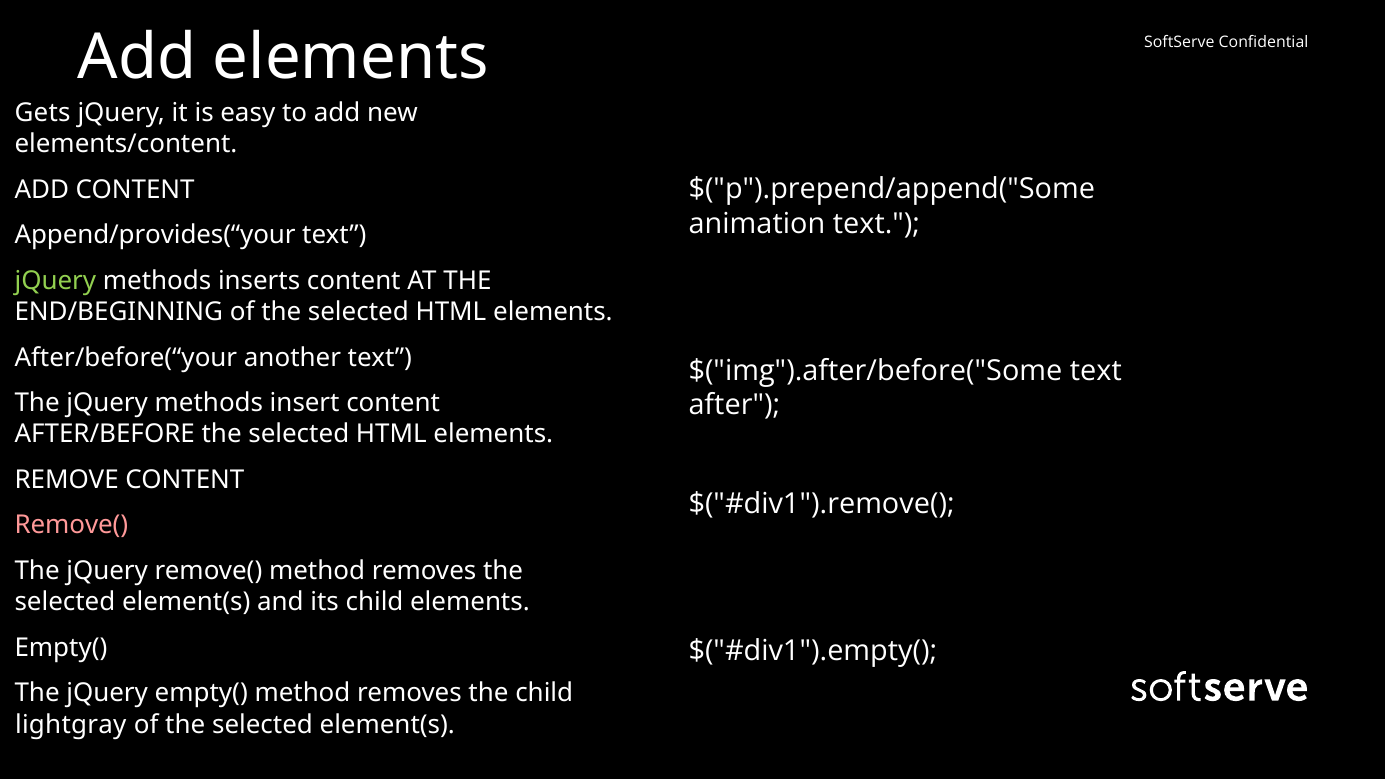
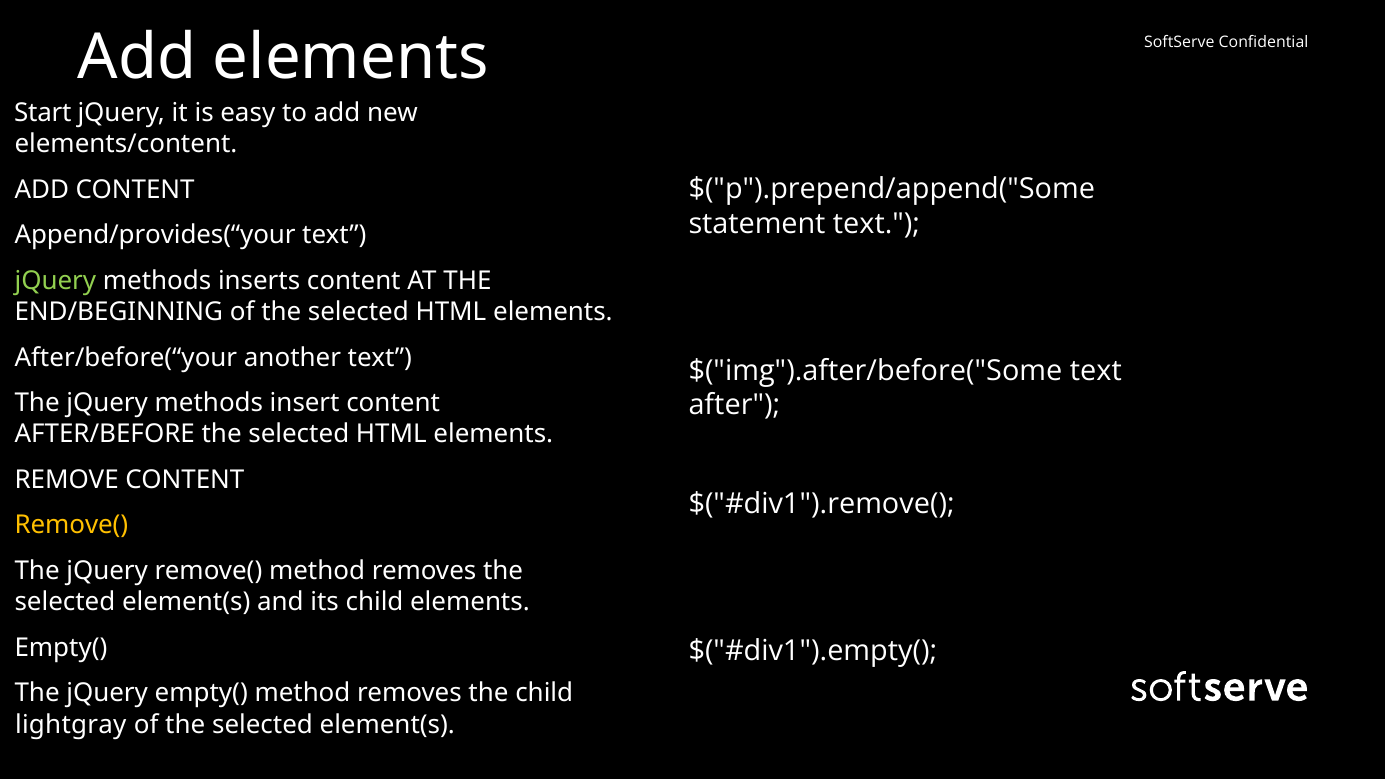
Gets: Gets -> Start
animation: animation -> statement
Remove( at (71, 525) colour: pink -> yellow
